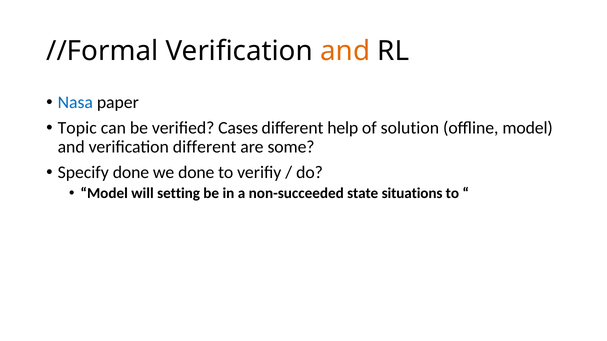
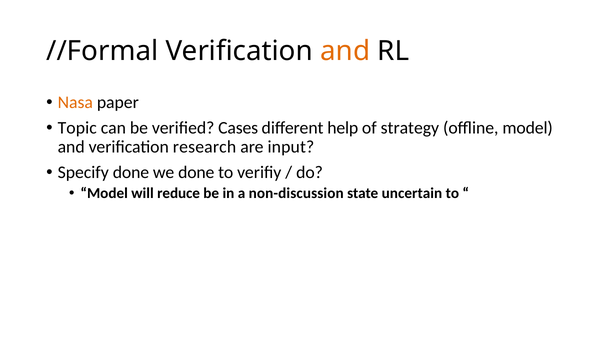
Nasa colour: blue -> orange
solution: solution -> strategy
verification different: different -> research
some: some -> input
setting: setting -> reduce
non-succeeded: non-succeeded -> non-discussion
situations: situations -> uncertain
